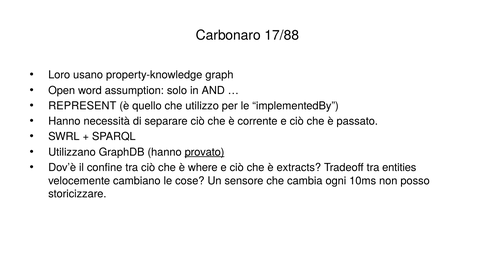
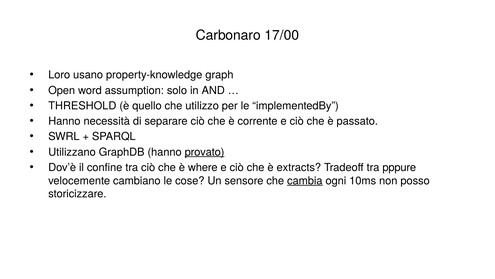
17/88: 17/88 -> 17/00
REPRESENT: REPRESENT -> THRESHOLD
entities: entities -> pppure
cambia underline: none -> present
